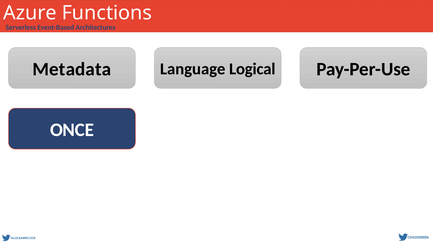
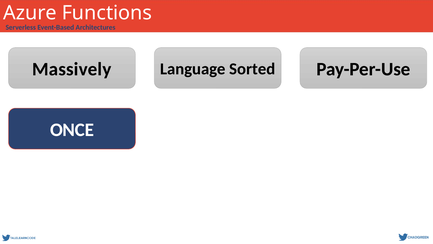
Metadata: Metadata -> Massively
Logical: Logical -> Sorted
